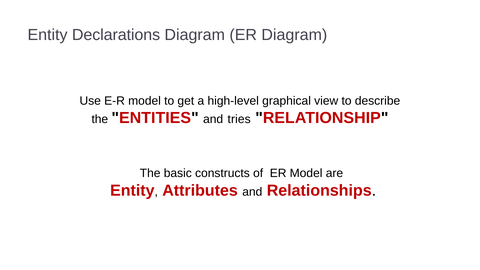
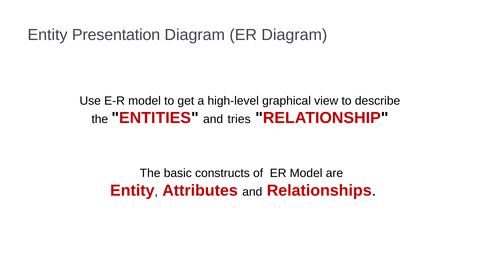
Declarations: Declarations -> Presentation
